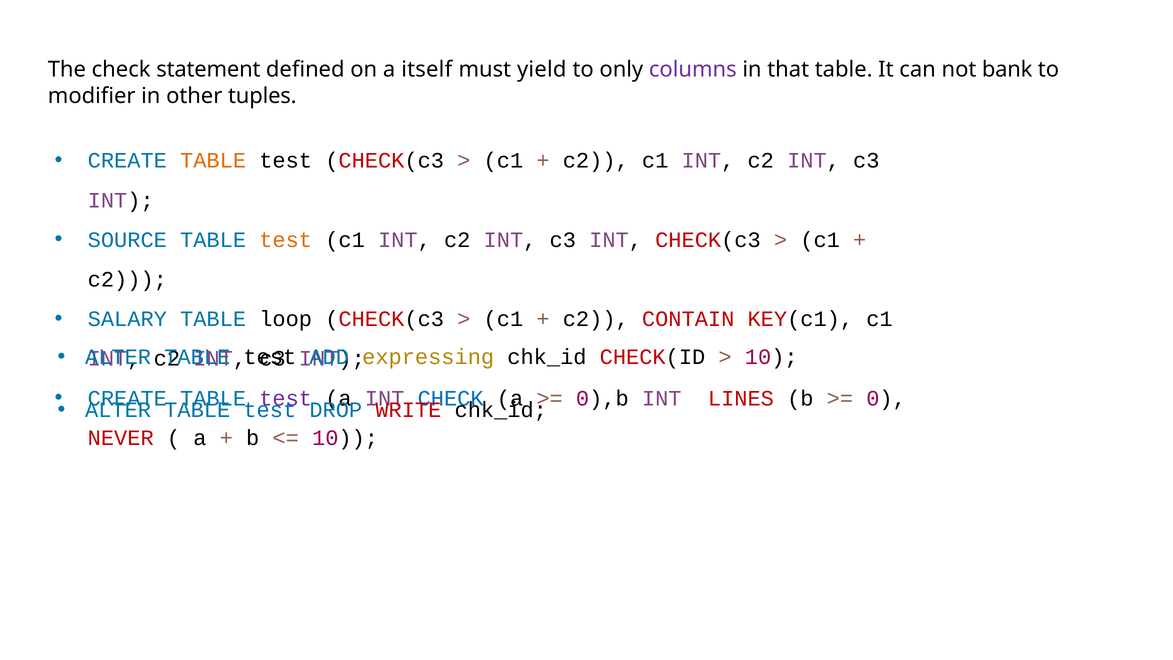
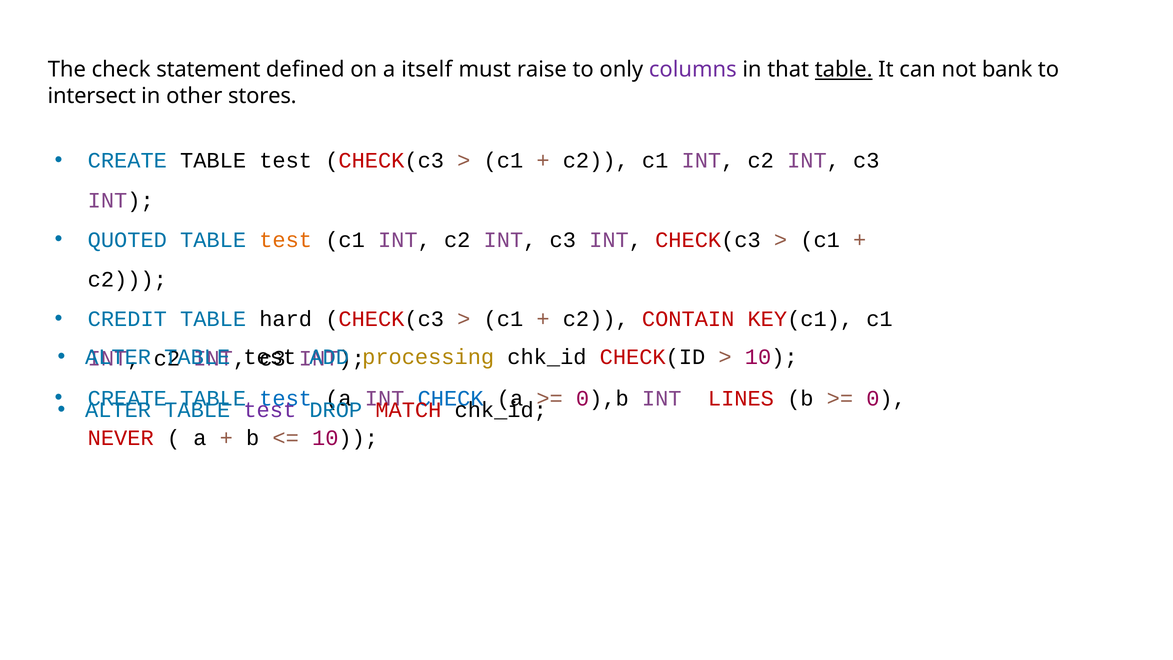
yield: yield -> raise
table at (844, 70) underline: none -> present
modifier: modifier -> intersect
tuples: tuples -> stores
TABLE at (213, 161) colour: orange -> black
SOURCE: SOURCE -> QUOTED
SALARY: SALARY -> CREDIT
loop: loop -> hard
expressing: expressing -> processing
test at (286, 398) colour: purple -> blue
test at (270, 410) colour: blue -> purple
WRITE: WRITE -> MATCH
